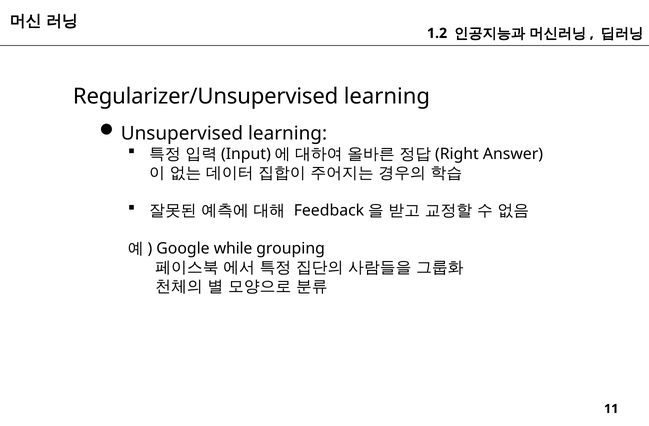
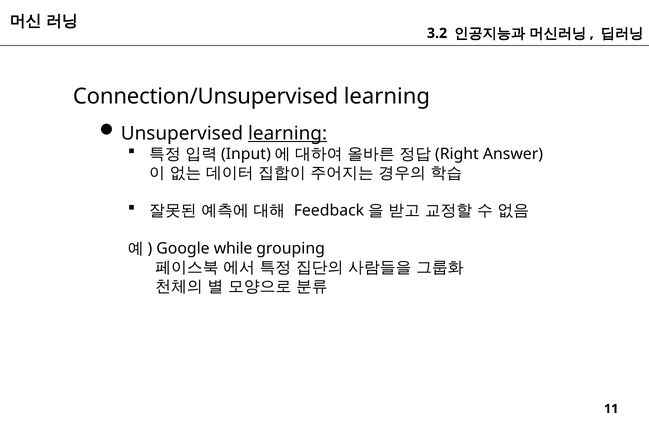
1.2: 1.2 -> 3.2
Regularizer/Unsupervised: Regularizer/Unsupervised -> Connection/Unsupervised
learning at (288, 133) underline: none -> present
